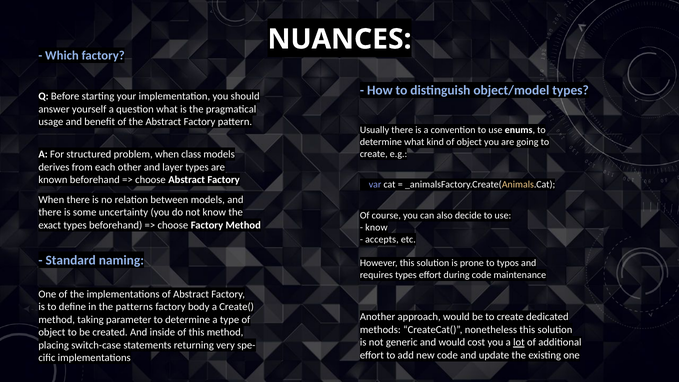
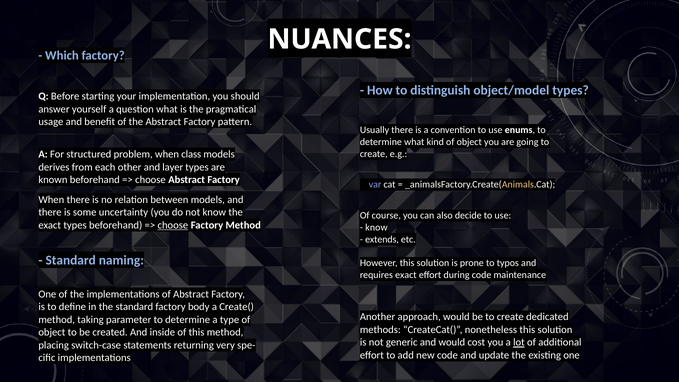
choose at (173, 225) underline: none -> present
accepts: accepts -> extends
requires types: types -> exact
the patterns: patterns -> standard
